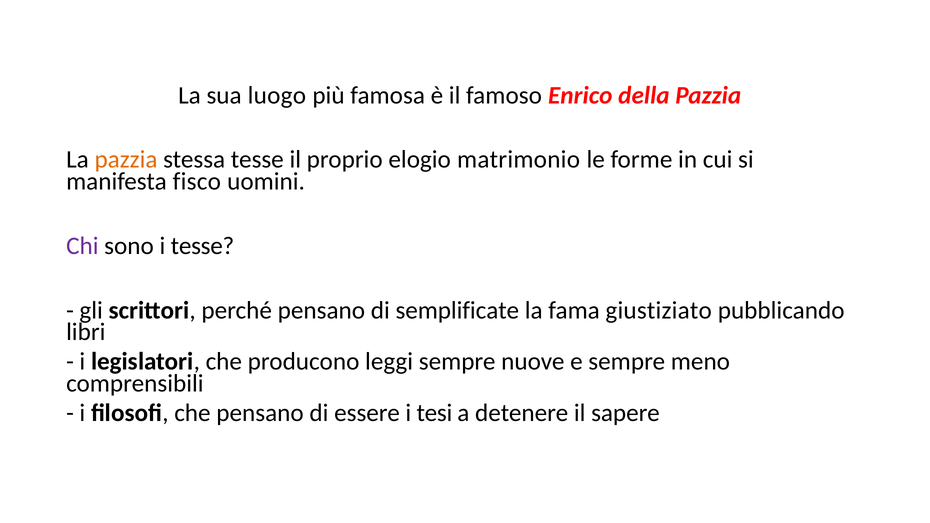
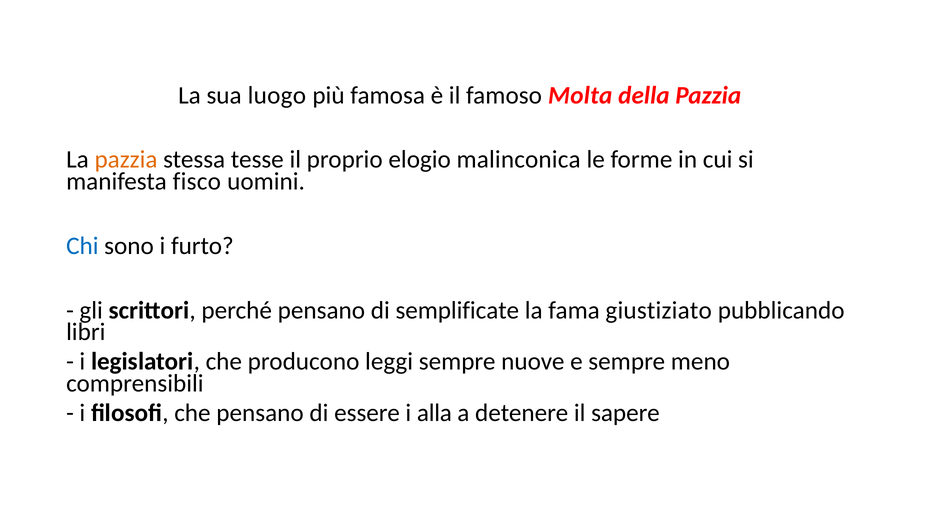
Enrico: Enrico -> Molta
matrimonio: matrimonio -> malinconica
Chi colour: purple -> blue
i tesse: tesse -> furto
tesi: tesi -> alla
